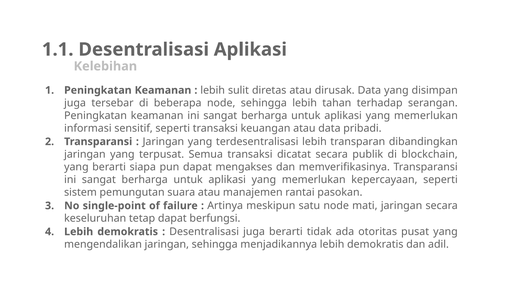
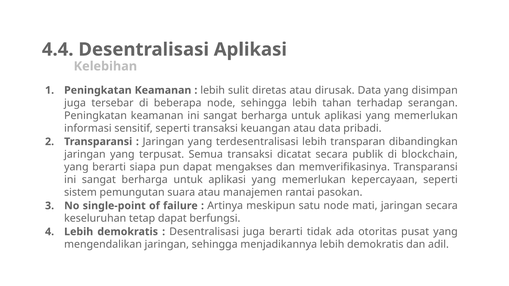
1.1: 1.1 -> 4.4
